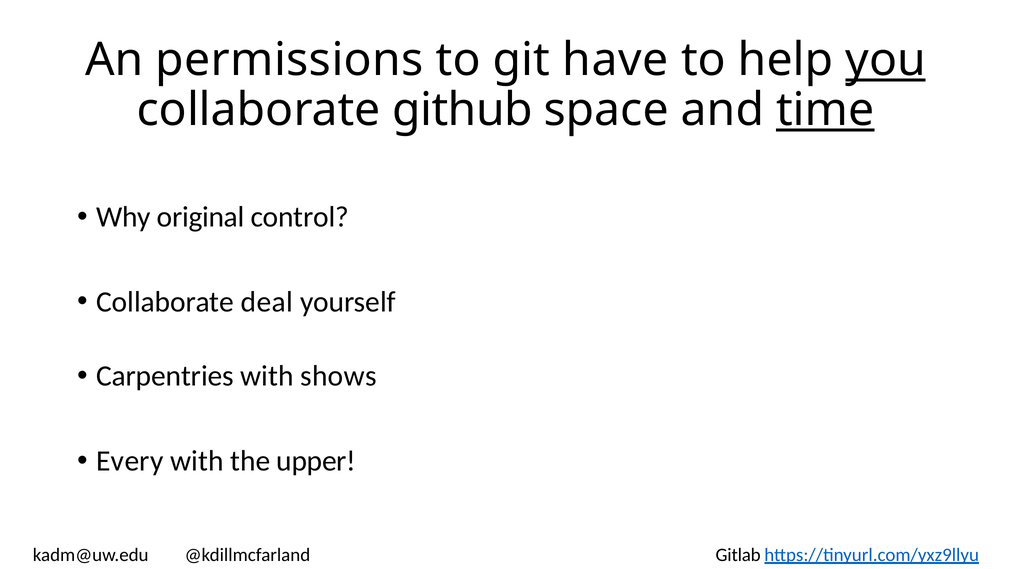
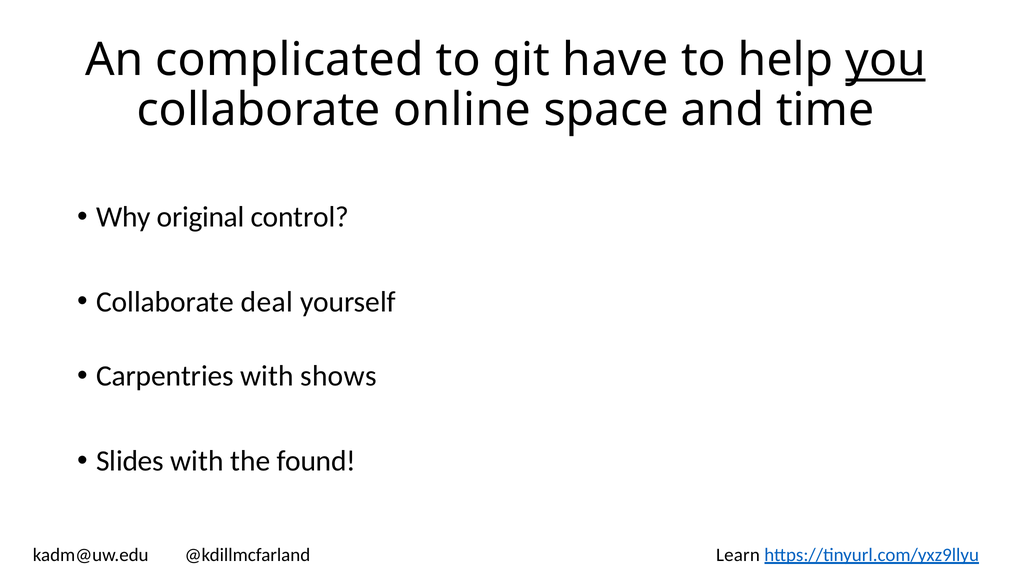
permissions: permissions -> complicated
github: github -> online
time underline: present -> none
Every: Every -> Slides
upper: upper -> found
Gitlab: Gitlab -> Learn
